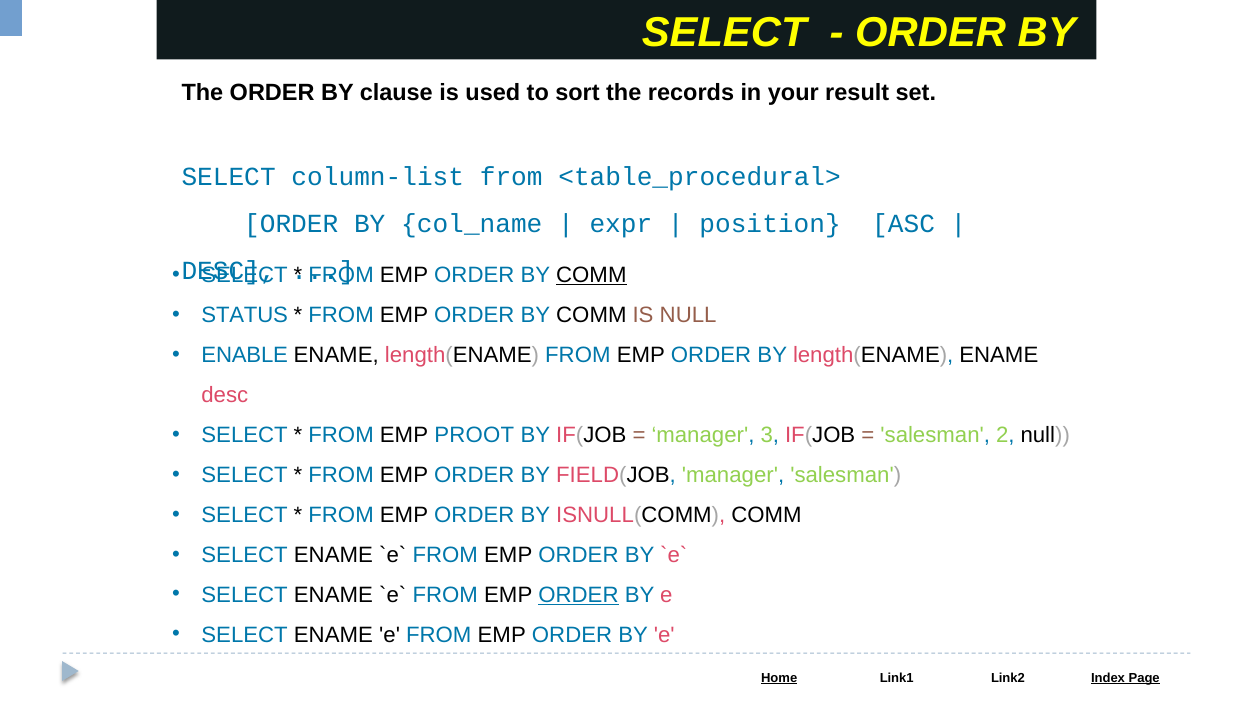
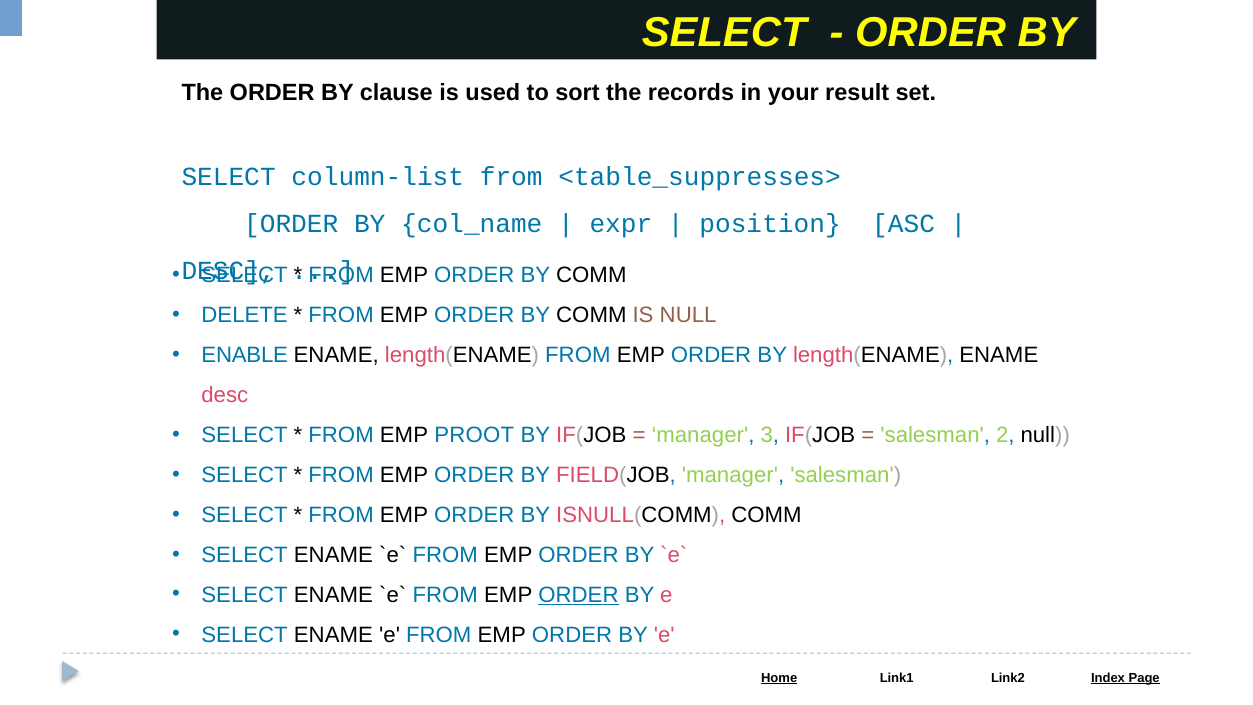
<table_procedural>: <table_procedural> -> <table_suppresses>
COMM at (591, 275) underline: present -> none
STATUS: STATUS -> DELETE
